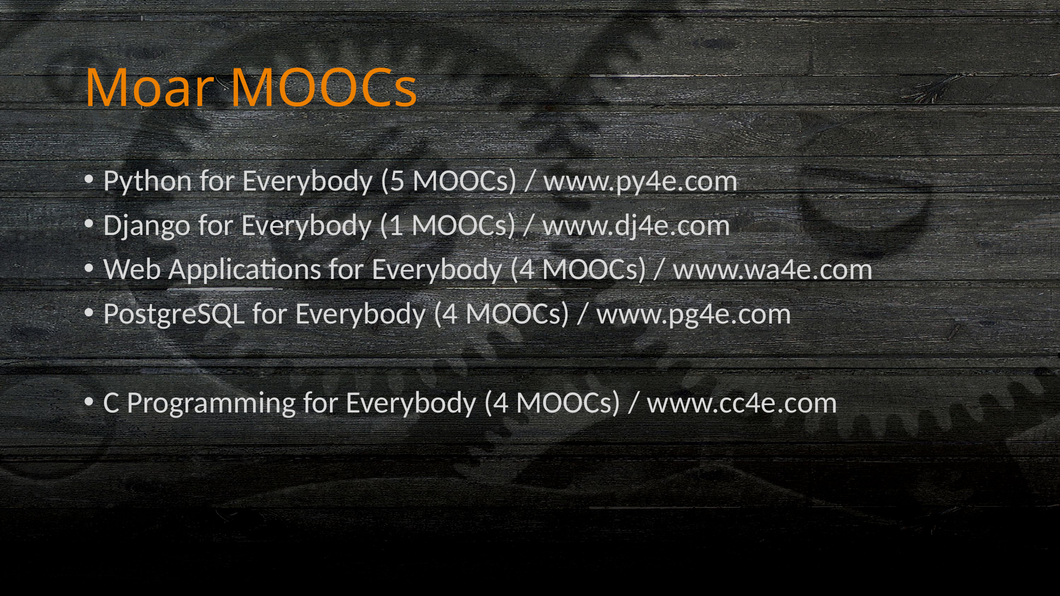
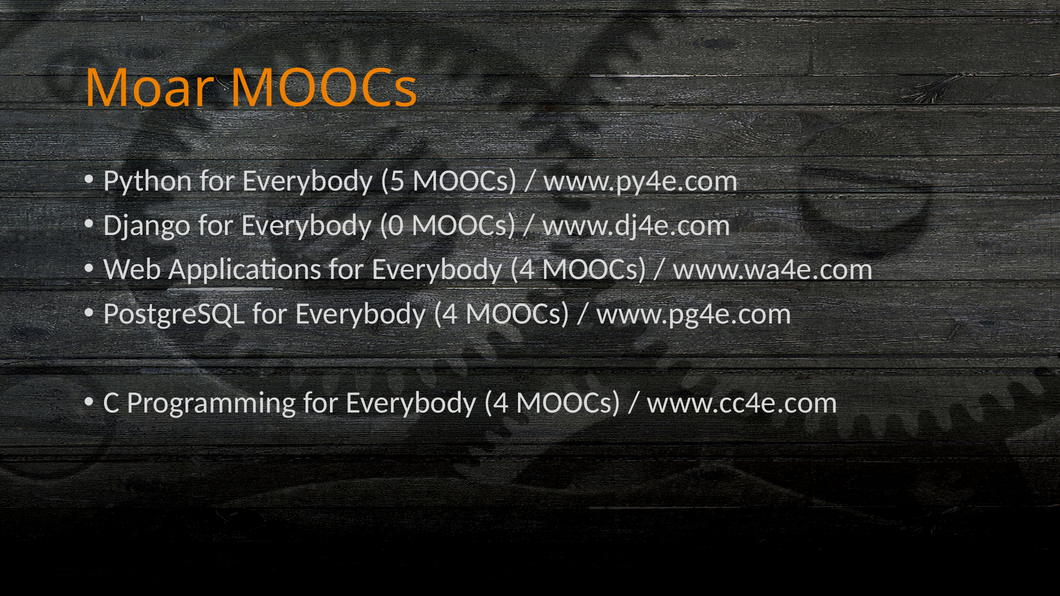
1: 1 -> 0
